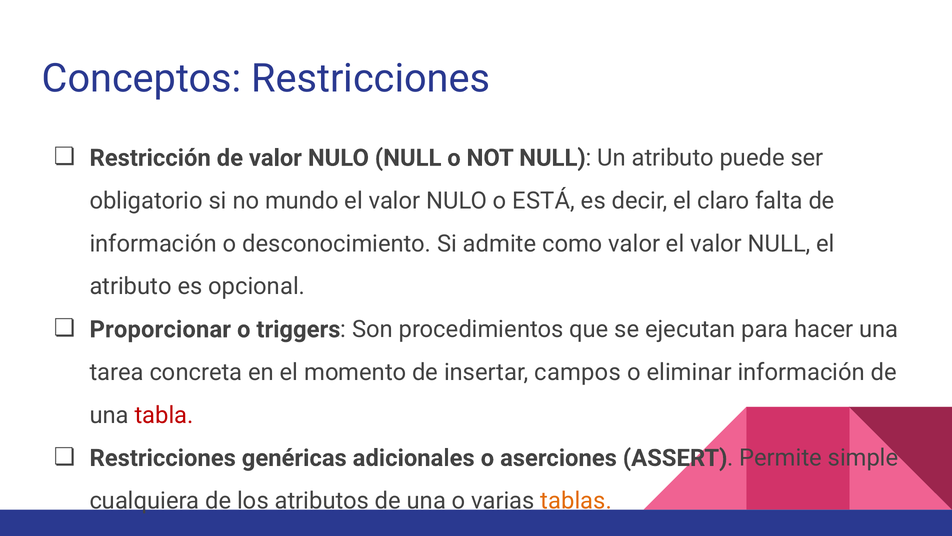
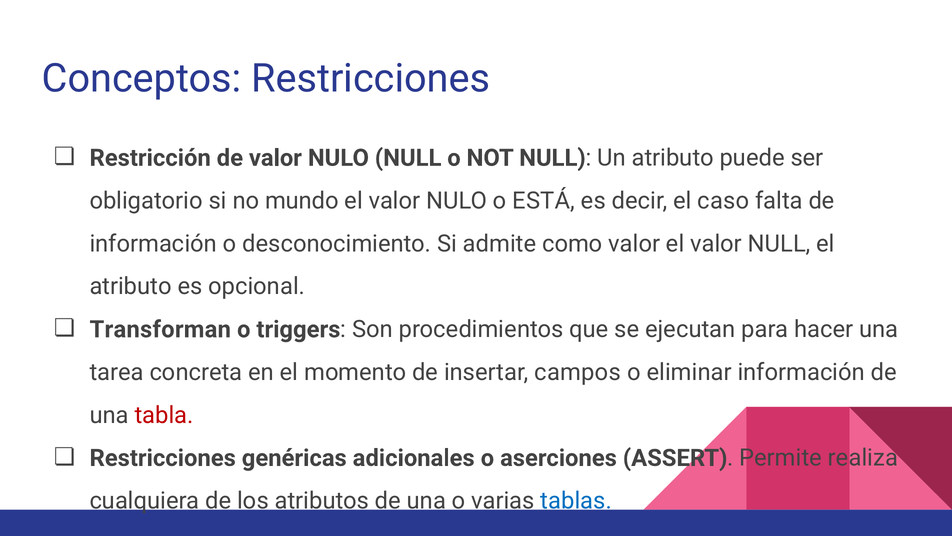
claro: claro -> caso
Proporcionar: Proporcionar -> Transforman
simple: simple -> realiza
tablas colour: orange -> blue
